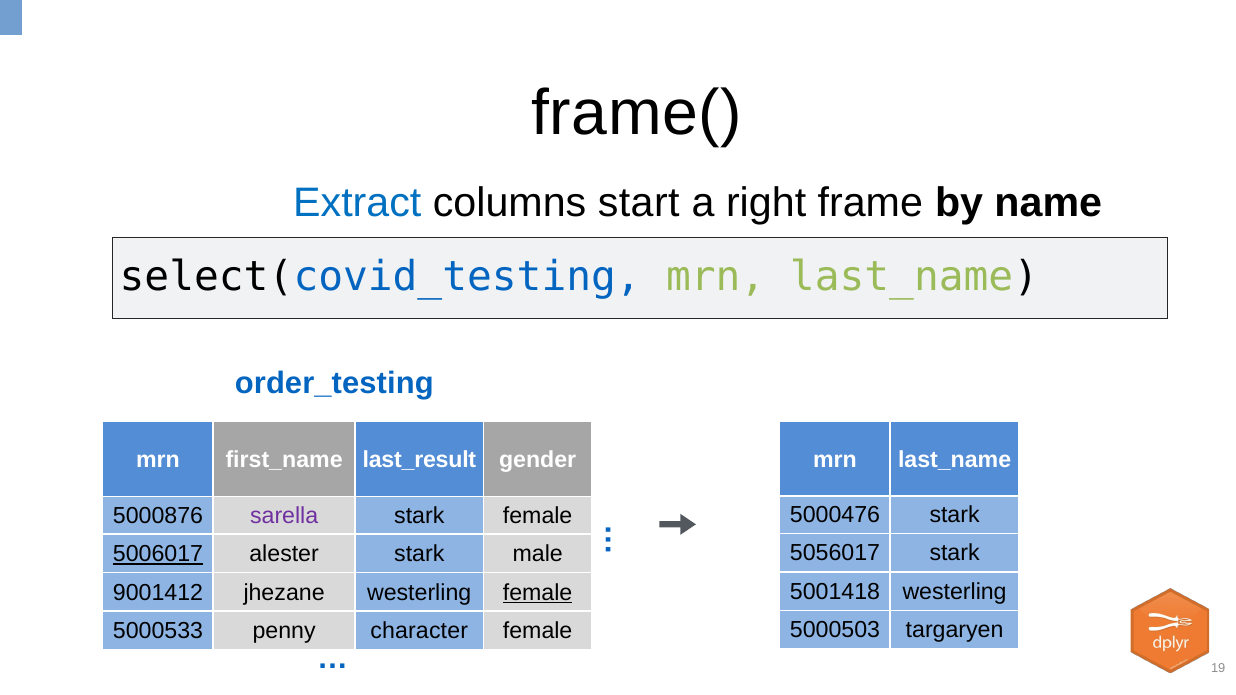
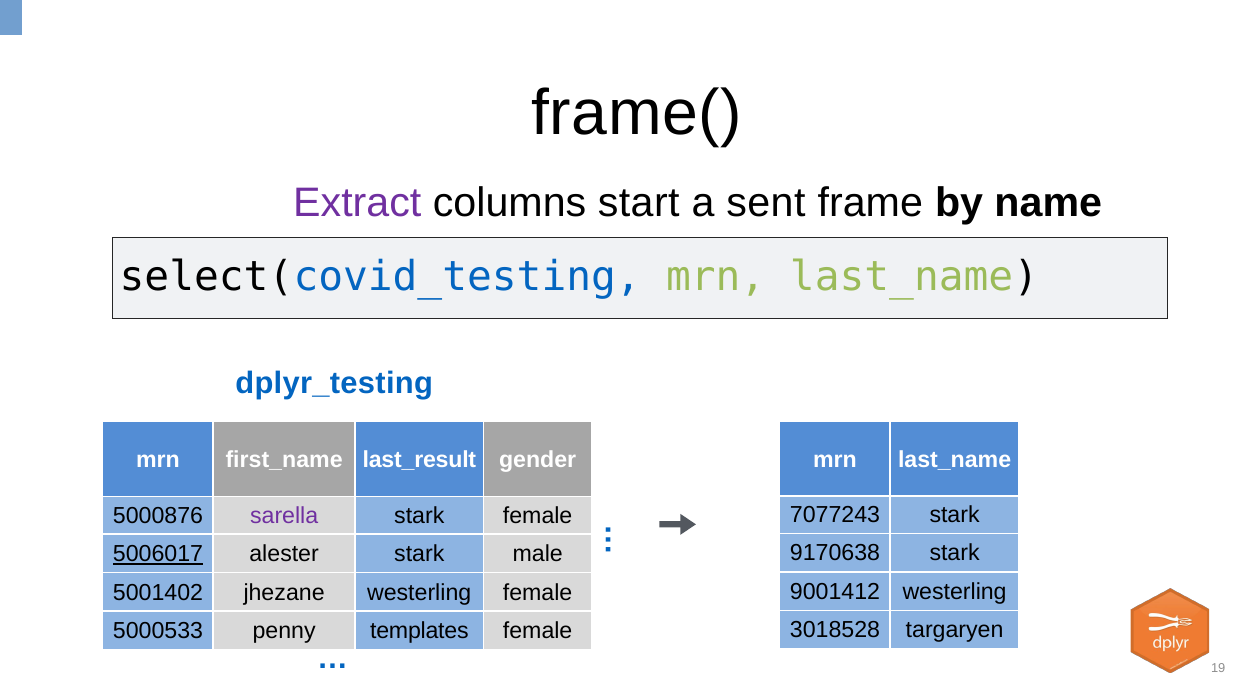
Extract colour: blue -> purple
right: right -> sent
order_testing: order_testing -> dplyr_testing
5000476: 5000476 -> 7077243
5056017: 5056017 -> 9170638
5001418: 5001418 -> 9001412
9001412: 9001412 -> 5001402
female at (538, 593) underline: present -> none
5000503: 5000503 -> 3018528
character: character -> templates
